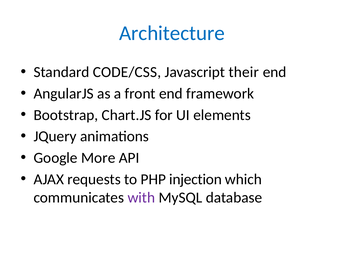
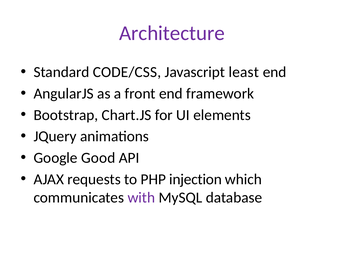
Architecture colour: blue -> purple
their: their -> least
More: More -> Good
